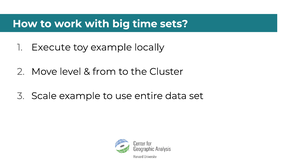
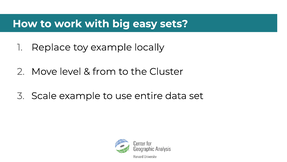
time: time -> easy
Execute: Execute -> Replace
